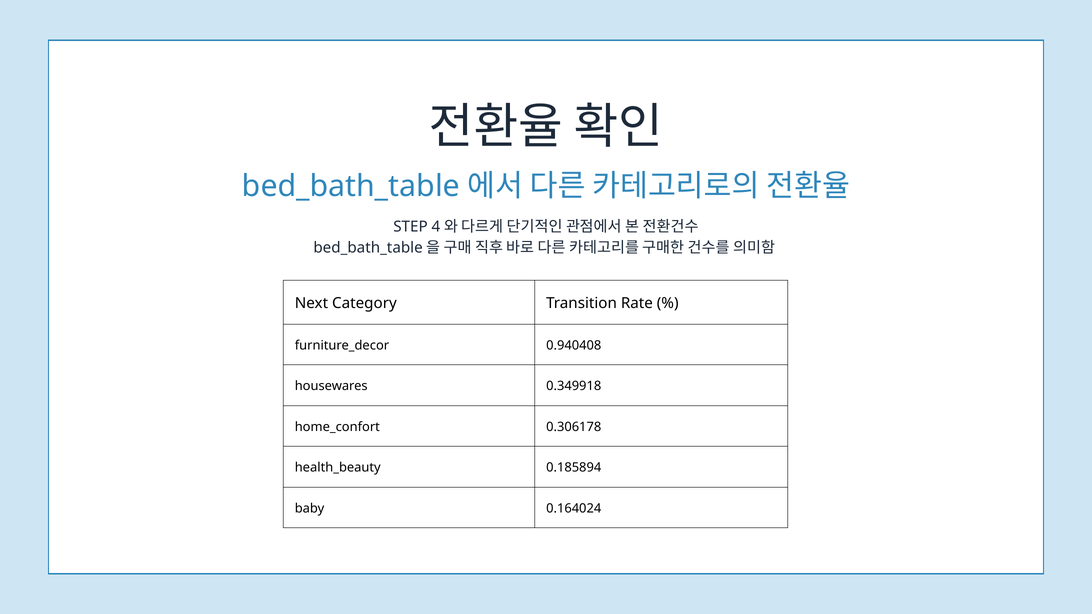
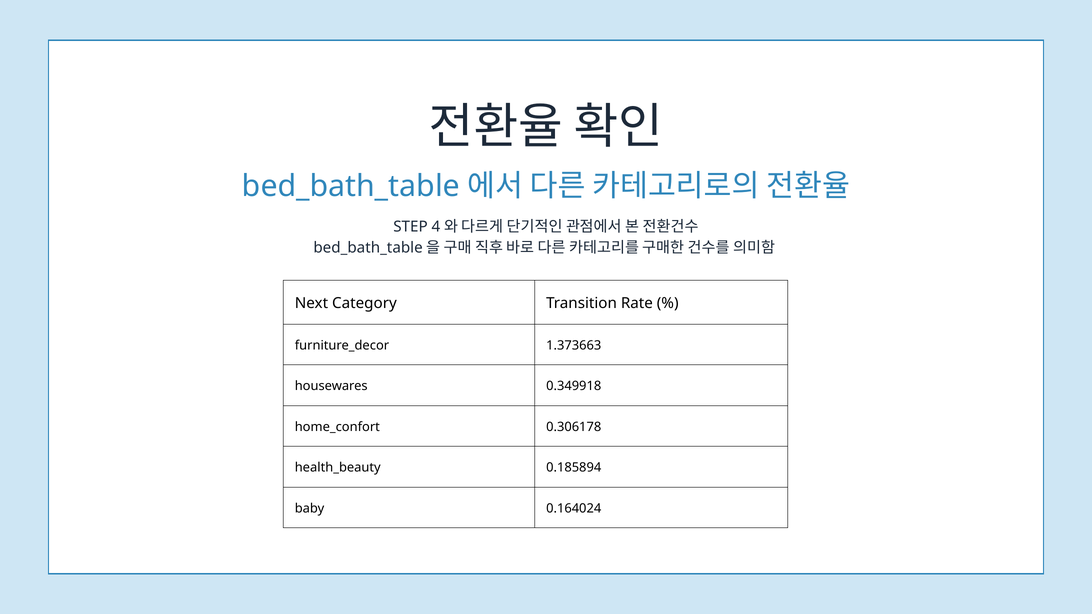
0.940408: 0.940408 -> 1.373663
